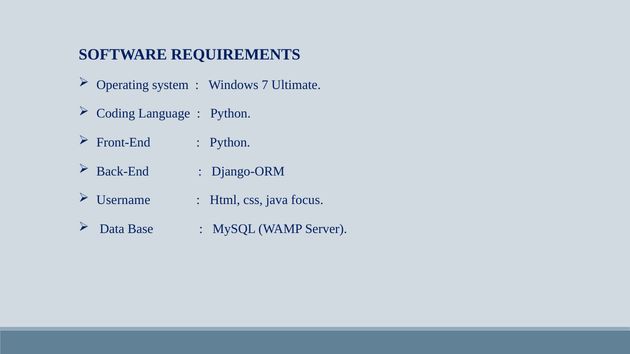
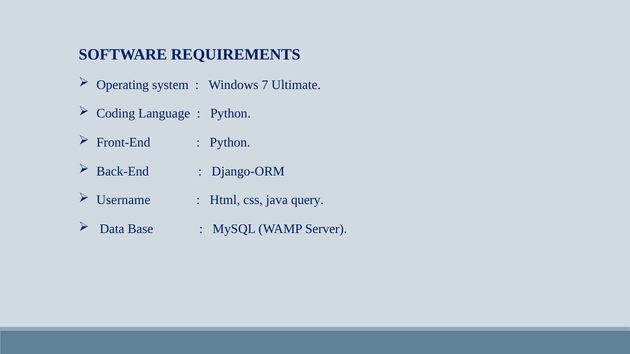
focus: focus -> query
